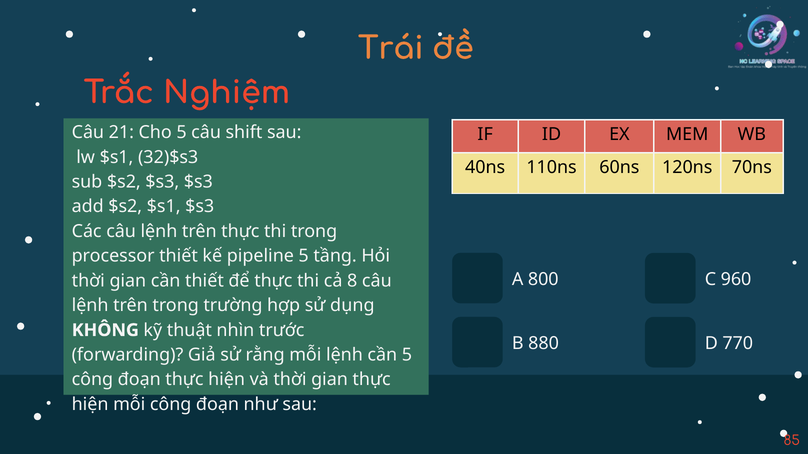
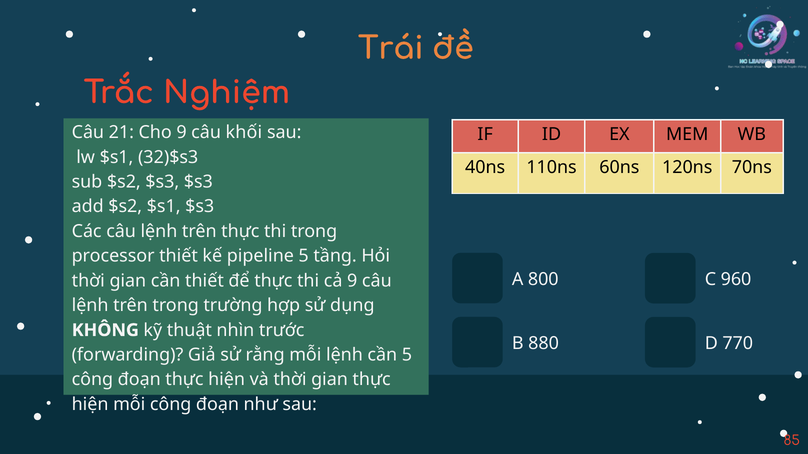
Cho 5: 5 -> 9
shift: shift -> khối
cả 8: 8 -> 9
